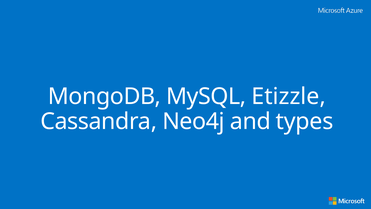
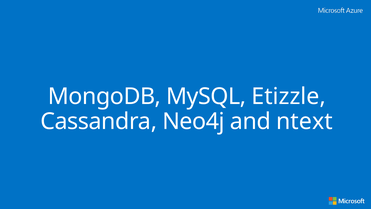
types: types -> ntext
